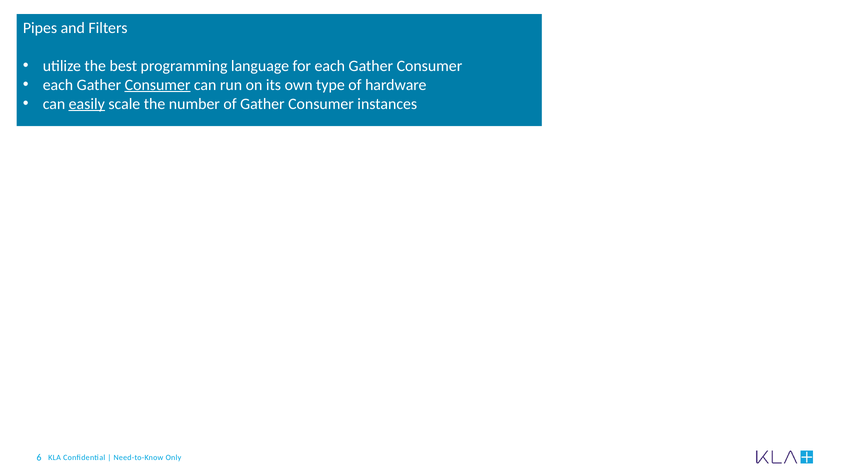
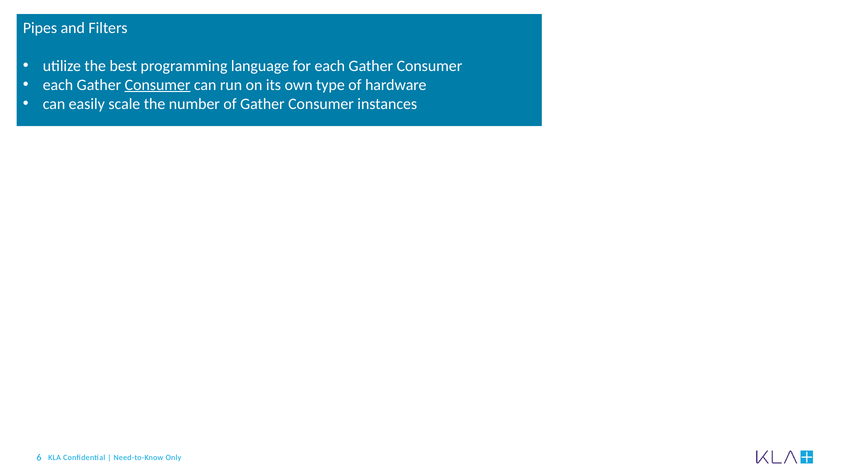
easily underline: present -> none
